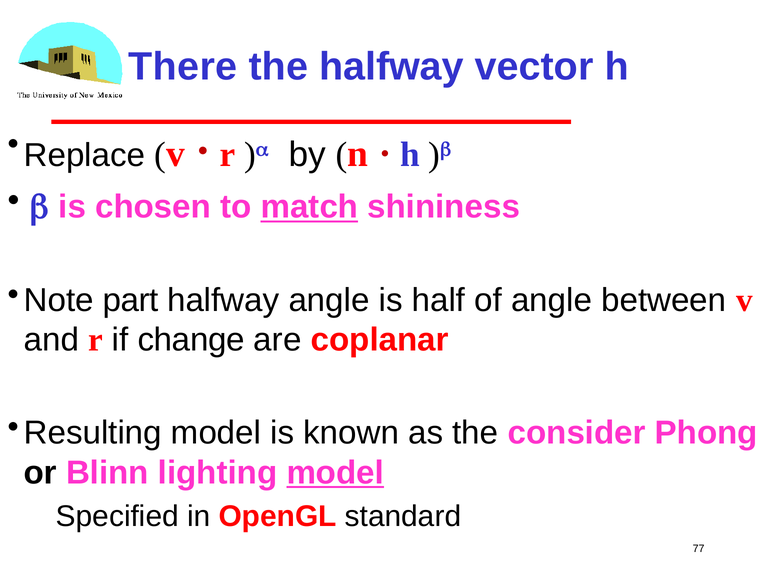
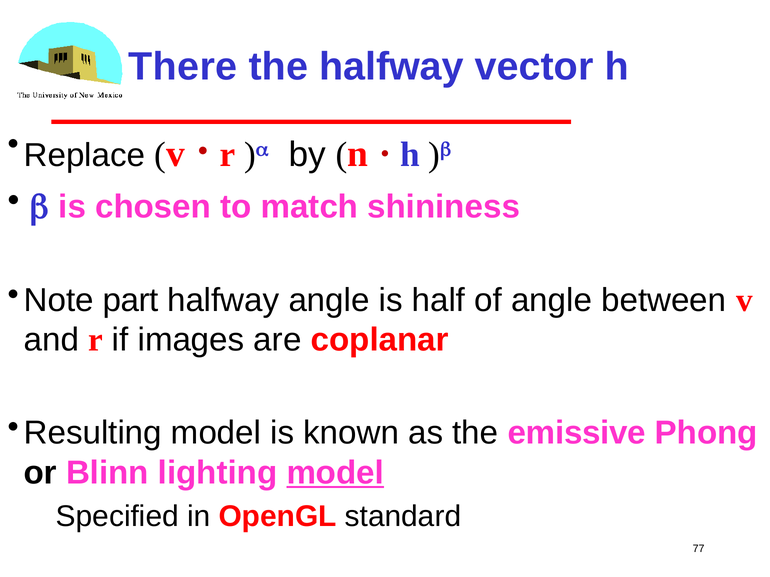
match underline: present -> none
change: change -> images
consider: consider -> emissive
